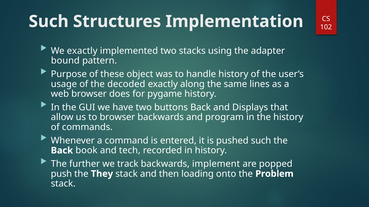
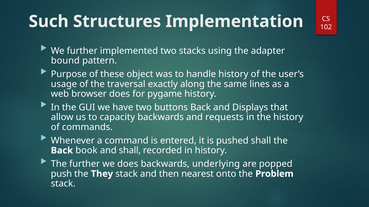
We exactly: exactly -> further
decoded: decoded -> traversal
to browser: browser -> capacity
program: program -> requests
pushed such: such -> shall
and tech: tech -> shall
we track: track -> does
implement: implement -> underlying
loading: loading -> nearest
